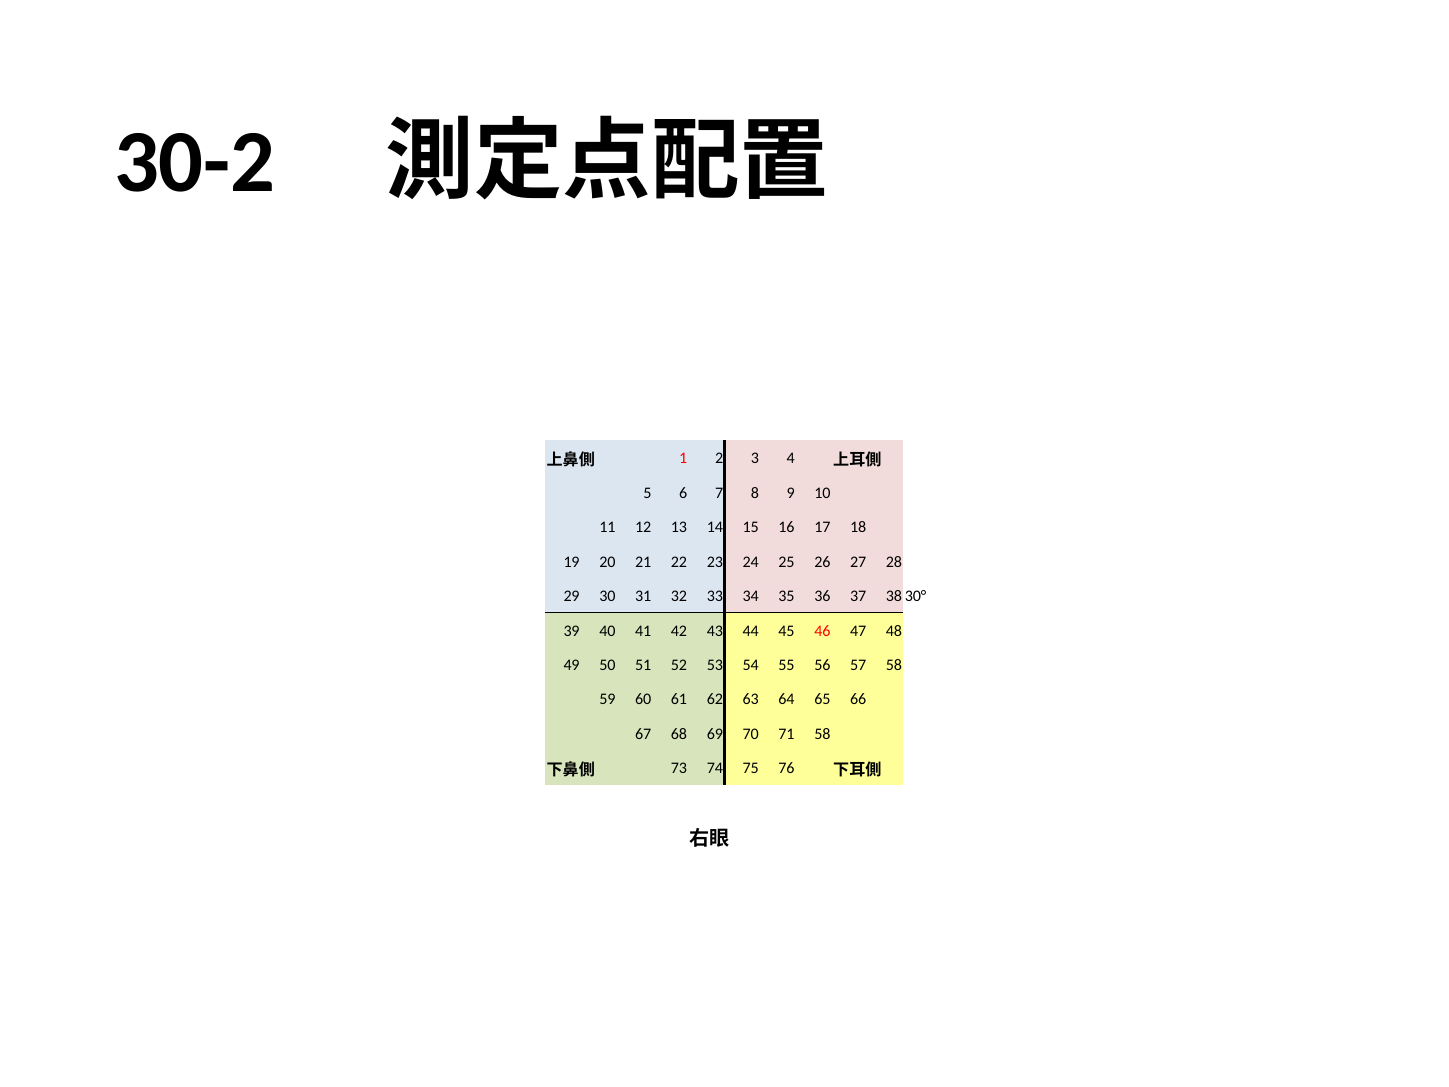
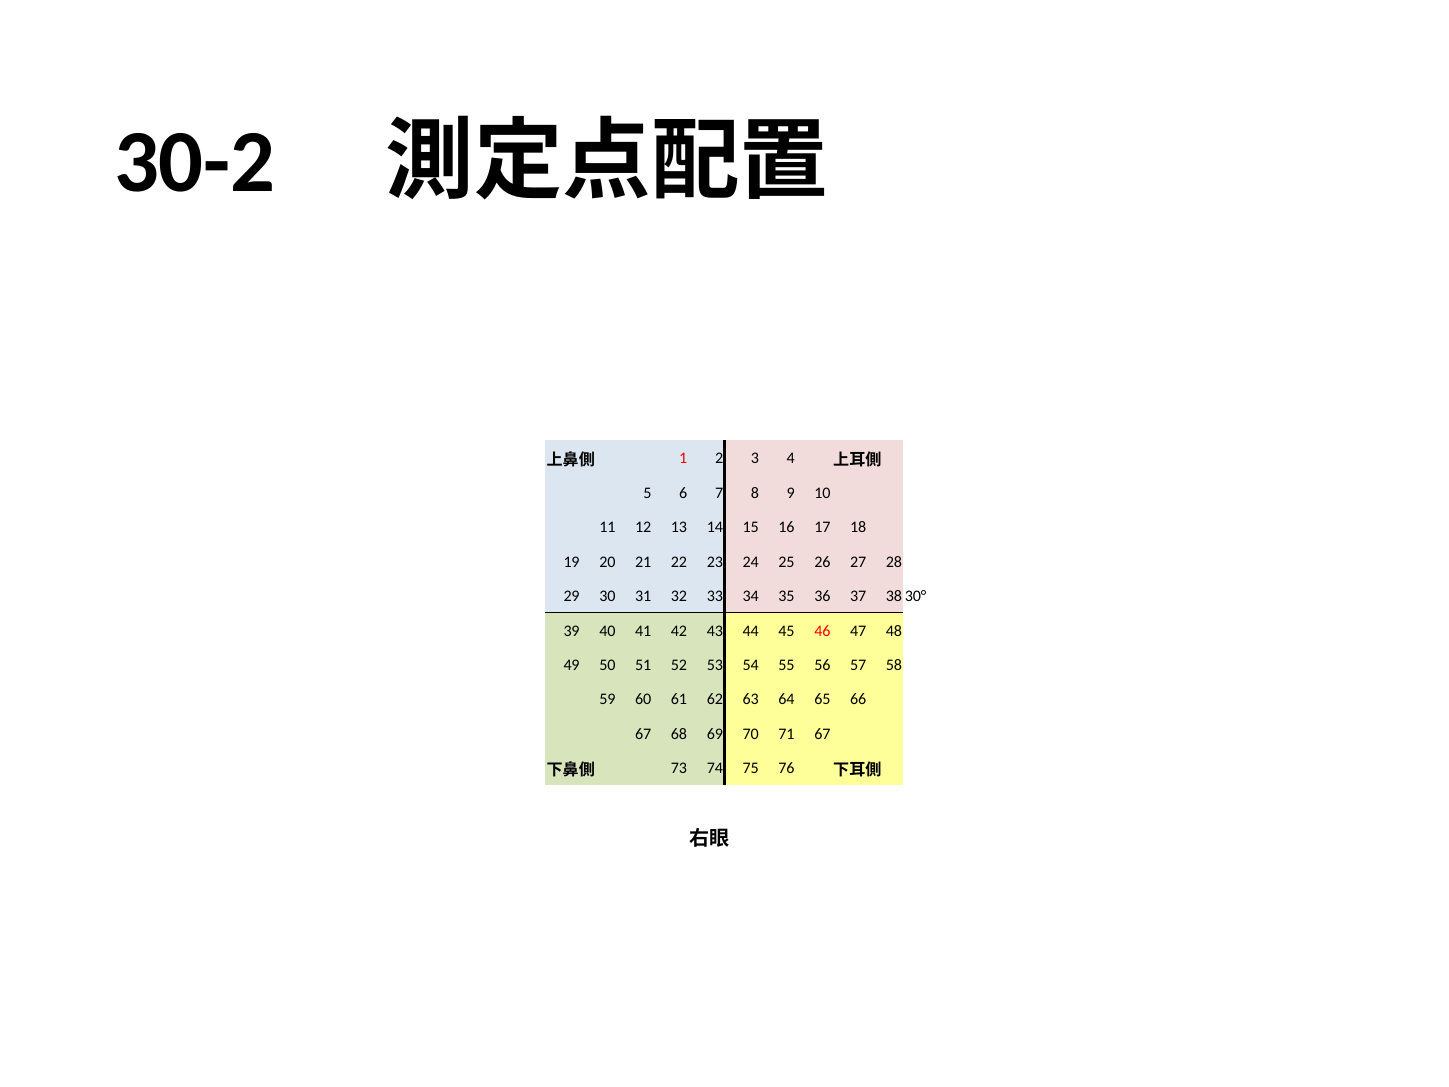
71 58: 58 -> 67
